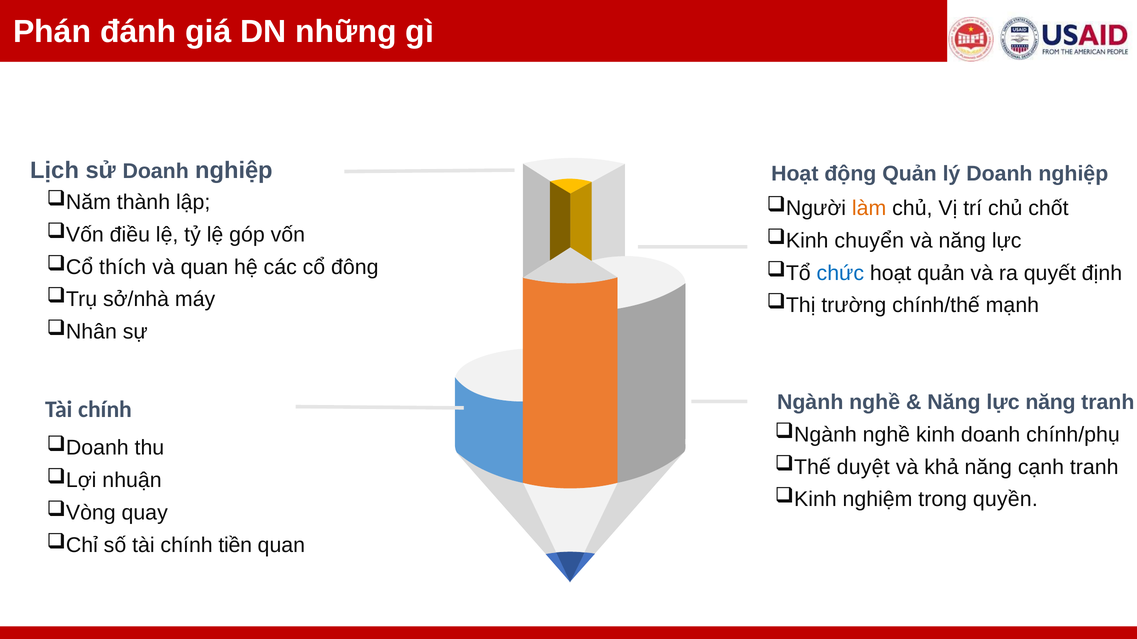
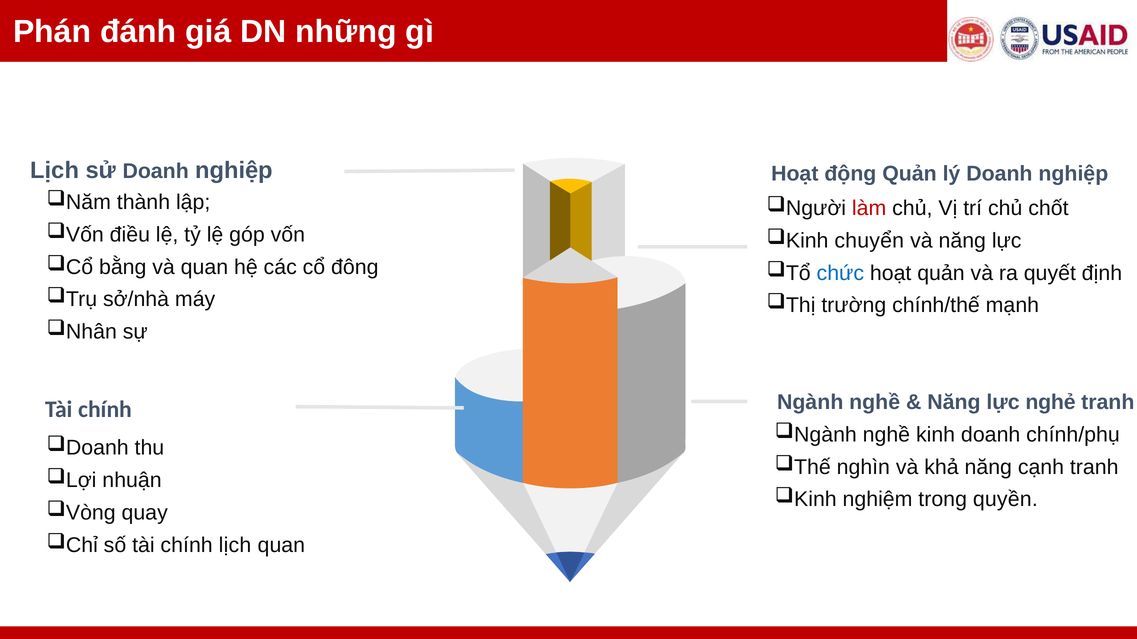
làm colour: orange -> red
thích: thích -> bằng
lực năng: năng -> nghẻ
duyệt: duyệt -> nghìn
chính tiền: tiền -> lịch
